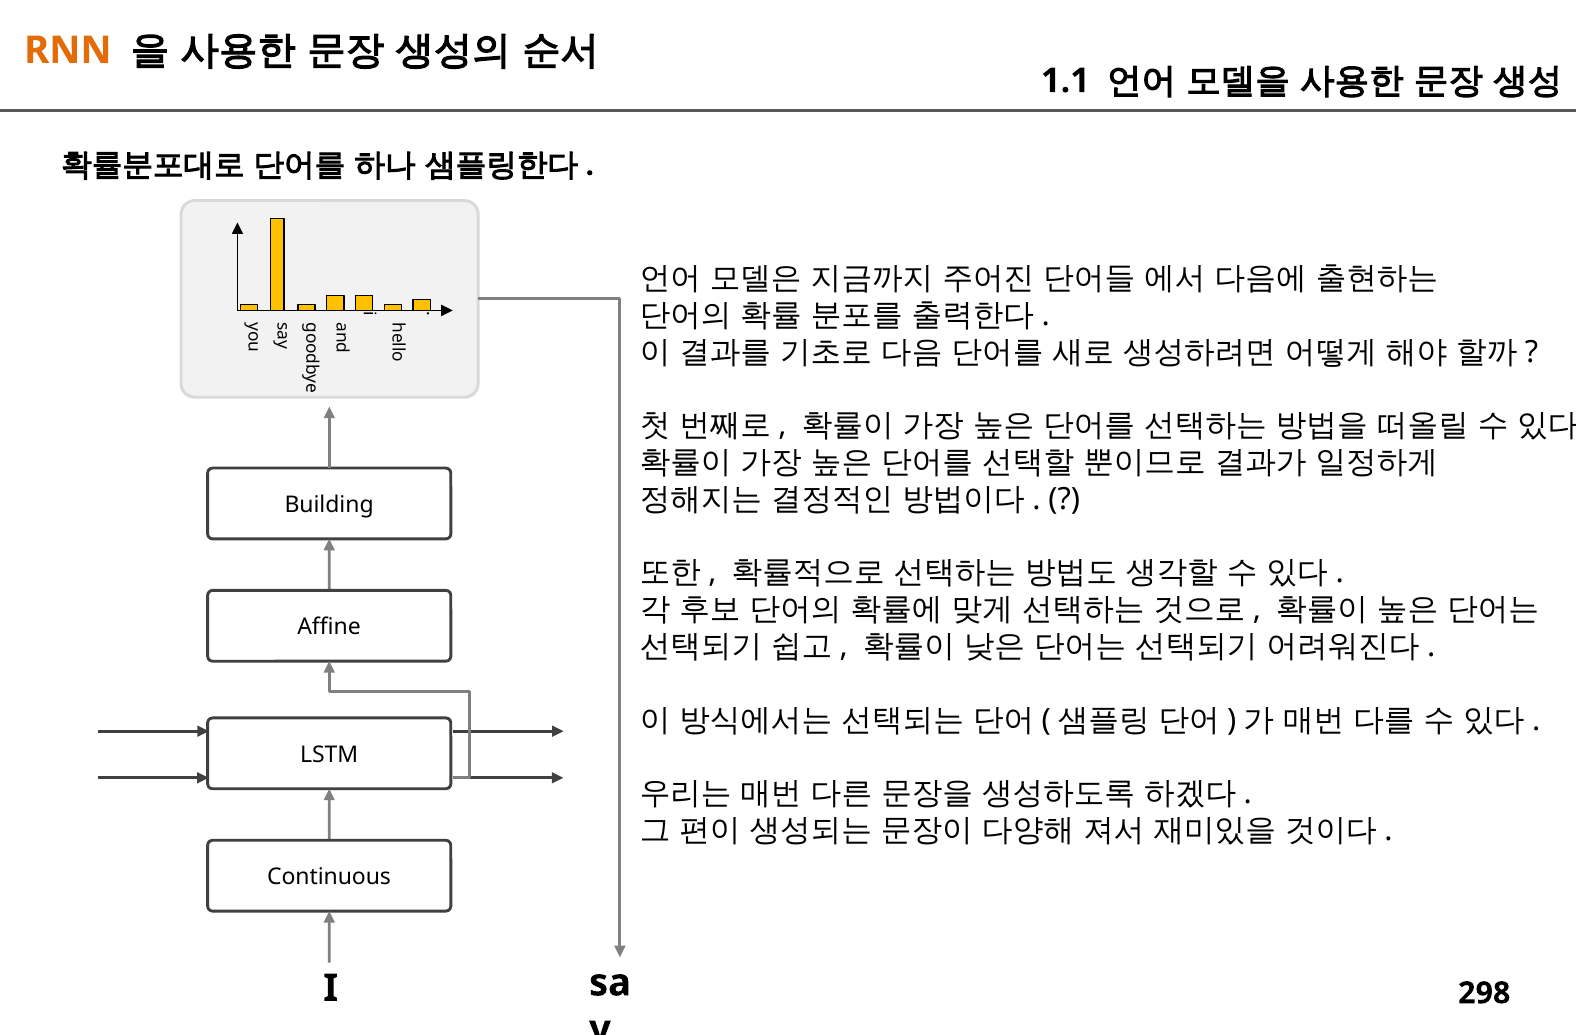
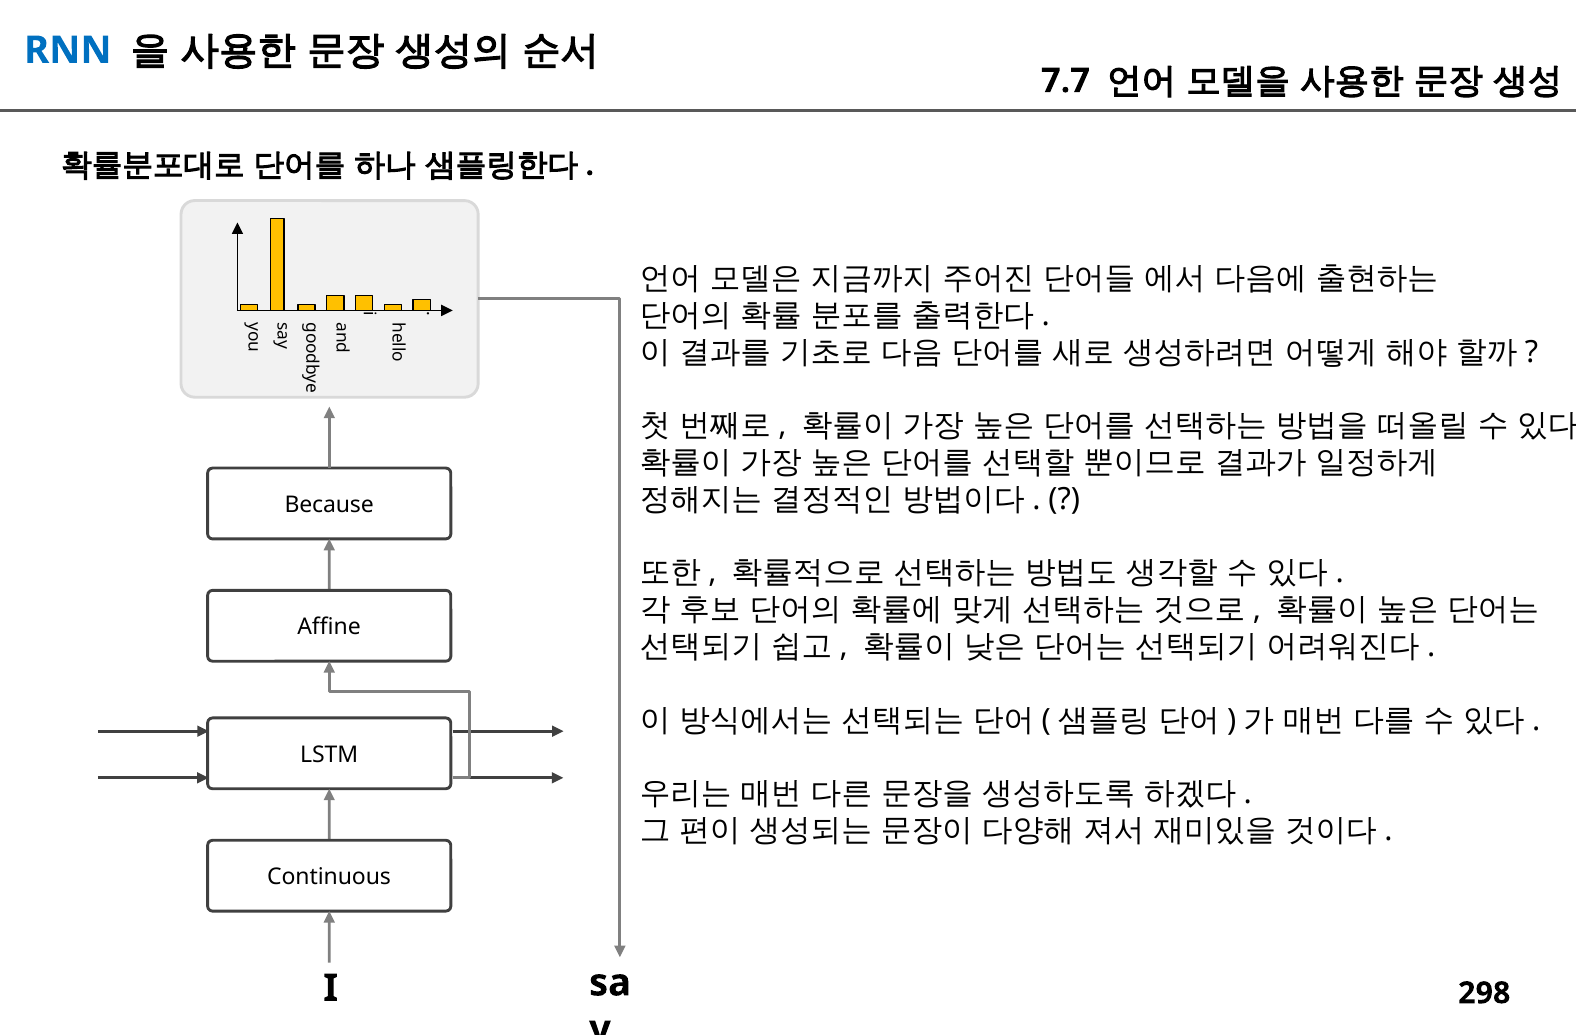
RNN colour: orange -> blue
1.1: 1.1 -> 7.7
Building: Building -> Because
